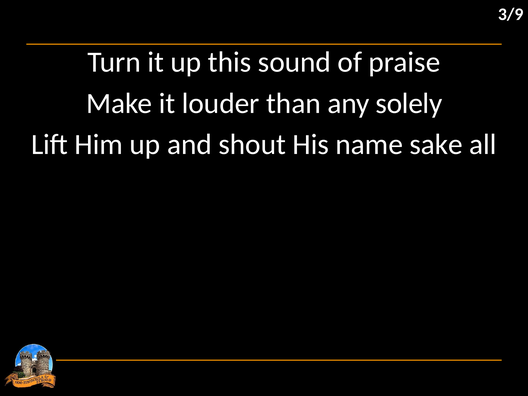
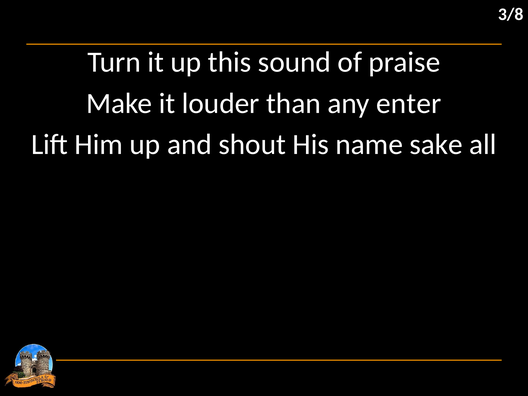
3/9: 3/9 -> 3/8
solely: solely -> enter
